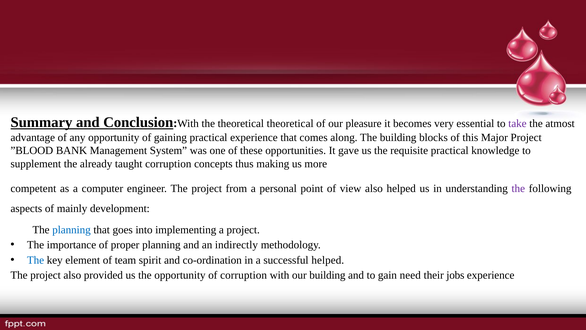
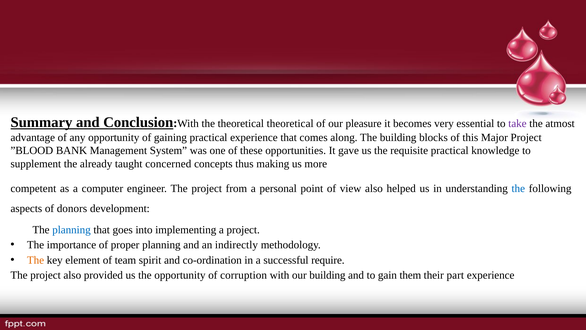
taught corruption: corruption -> concerned
the at (518, 188) colour: purple -> blue
mainly: mainly -> donors
The at (36, 260) colour: blue -> orange
successful helped: helped -> require
need: need -> them
jobs: jobs -> part
